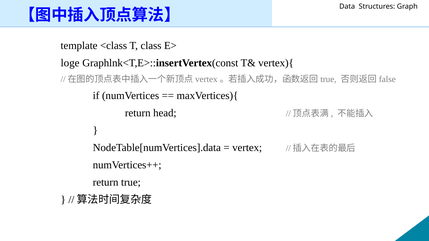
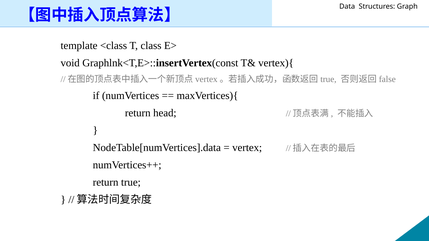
loge: loge -> void
